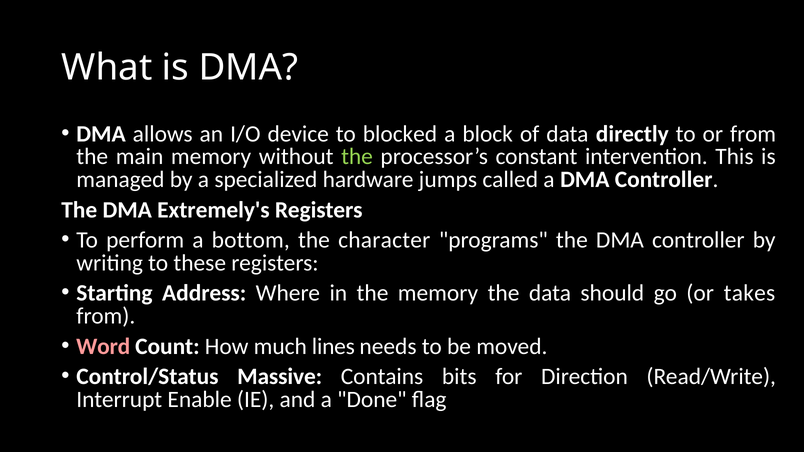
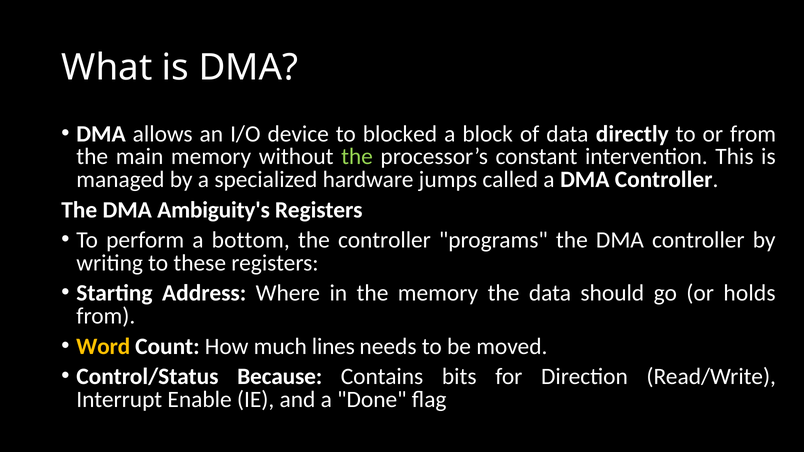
Extremely's: Extremely's -> Ambiguity's
the character: character -> controller
takes: takes -> holds
Word colour: pink -> yellow
Massive: Massive -> Because
